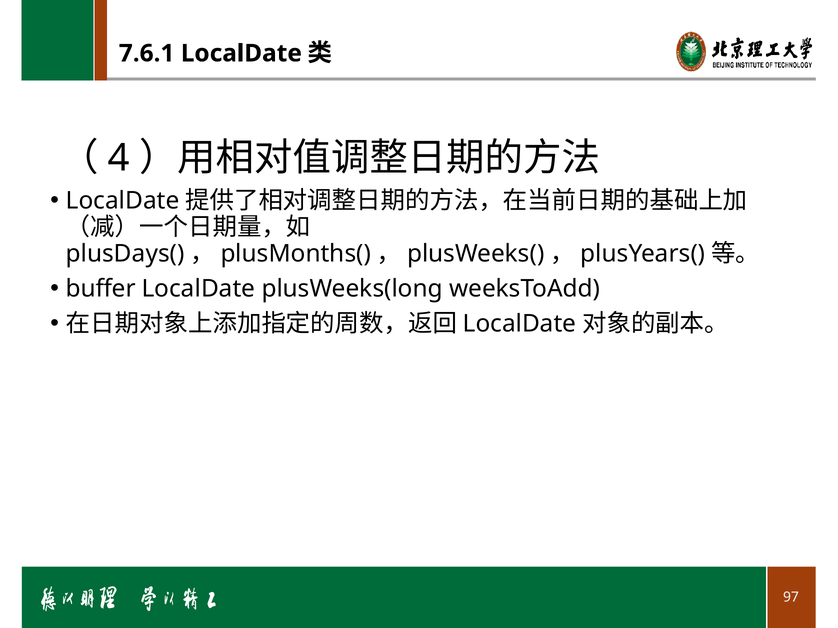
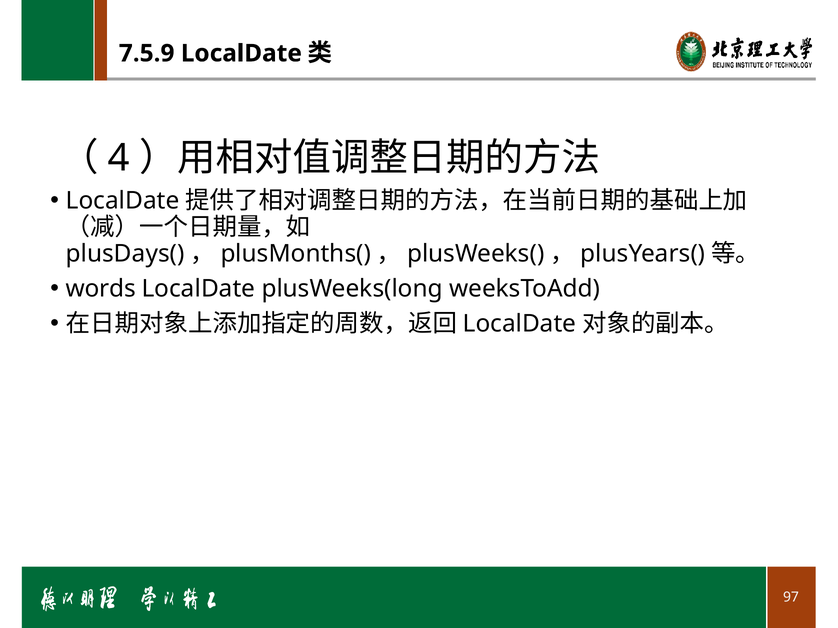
7.6.1: 7.6.1 -> 7.5.9
buffer: buffer -> words
